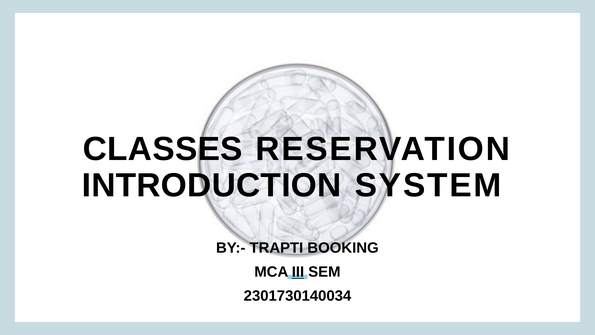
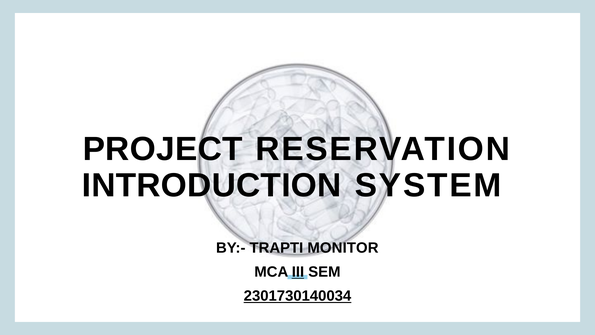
CLASSES: CLASSES -> PROJECT
BOOKING: BOOKING -> MONITOR
2301730140034 underline: none -> present
